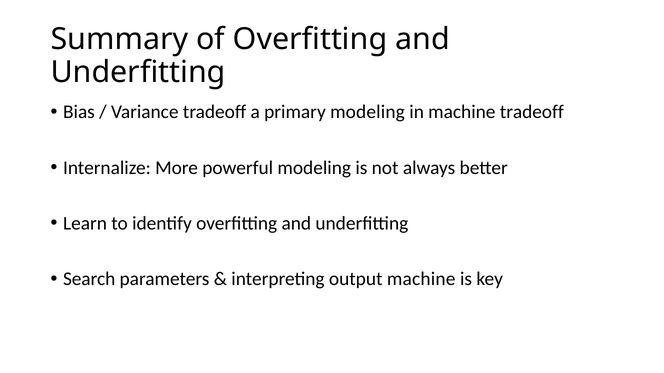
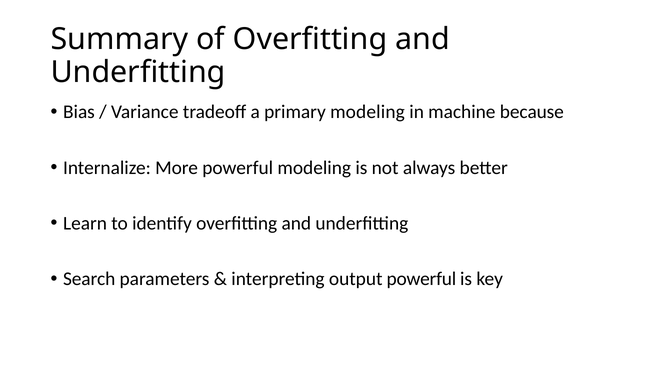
machine tradeoff: tradeoff -> because
output machine: machine -> powerful
